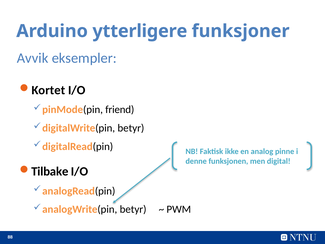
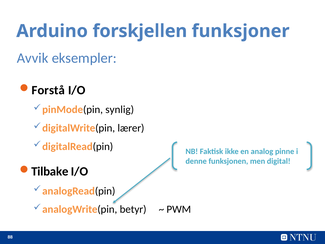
ytterligere: ytterligere -> forskjellen
Kortet: Kortet -> Forstå
friend: friend -> synlig
betyr at (131, 128): betyr -> lærer
